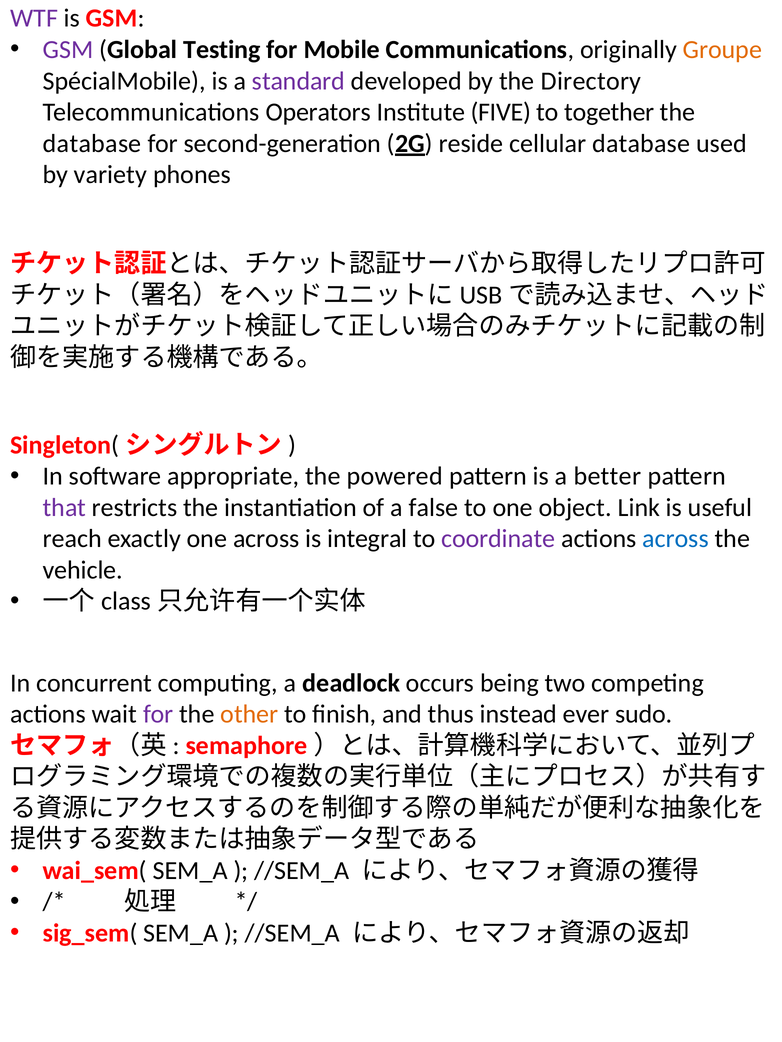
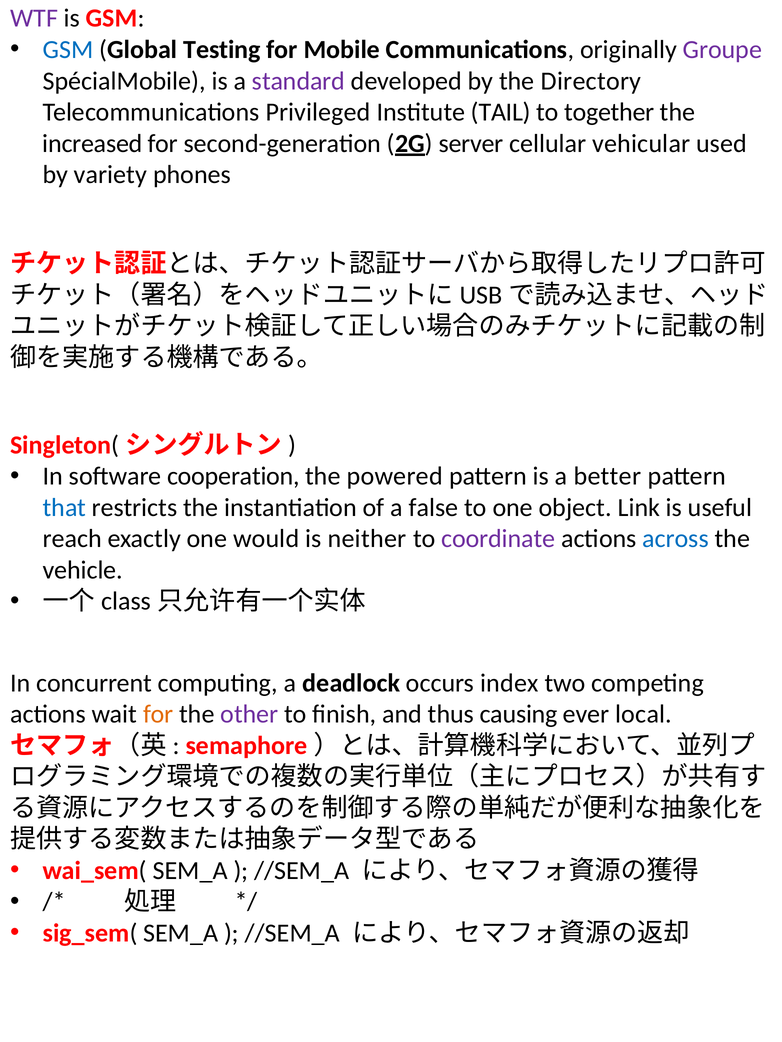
GSM at (68, 50) colour: purple -> blue
Groupe colour: orange -> purple
Operators: Operators -> Privileged
FIVE: FIVE -> TAIL
database at (92, 144): database -> increased
reside: reside -> server
cellular database: database -> vehicular
appropriate: appropriate -> cooperation
that colour: purple -> blue
one across: across -> would
integral: integral -> neither
being: being -> index
for at (158, 715) colour: purple -> orange
other colour: orange -> purple
instead: instead -> causing
sudo: sudo -> local
